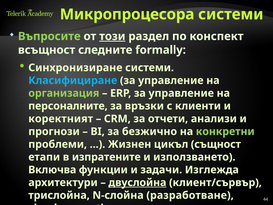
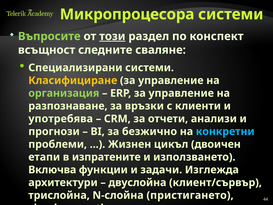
formally: formally -> сваляне
Синхронизиране: Синхронизиране -> Специализирани
Класифициране colour: light blue -> yellow
персоналните: персоналните -> разпознаване
коректният: коректният -> употребява
конкретни colour: light green -> light blue
същност: същност -> двоичен
двуслойна underline: present -> none
разработване: разработване -> пристигането
